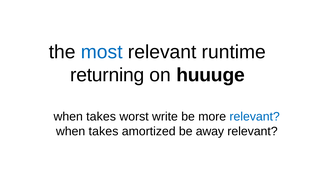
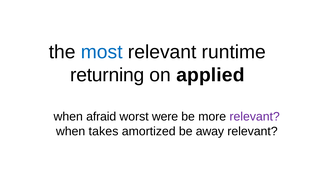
huuuge: huuuge -> applied
takes at (101, 117): takes -> afraid
write: write -> were
relevant at (255, 117) colour: blue -> purple
